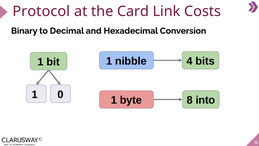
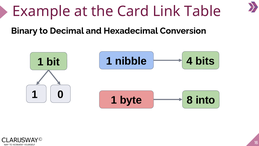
Protocol: Protocol -> Example
Costs: Costs -> Table
